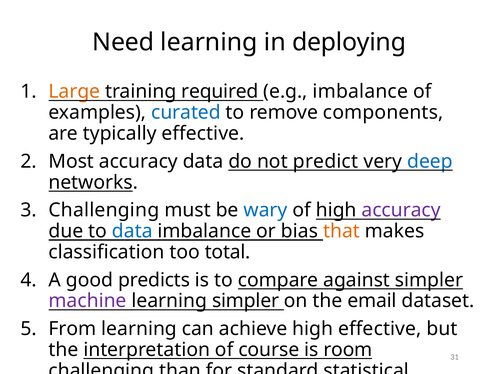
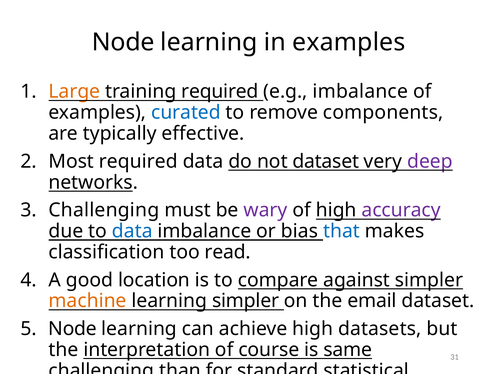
Need at (123, 42): Need -> Node
in deploying: deploying -> examples
Most accuracy: accuracy -> required
not predict: predict -> dataset
deep colour: blue -> purple
wary colour: blue -> purple
that colour: orange -> blue
total: total -> read
predicts: predicts -> location
machine colour: purple -> orange
From at (72, 328): From -> Node
high effective: effective -> datasets
room: room -> same
